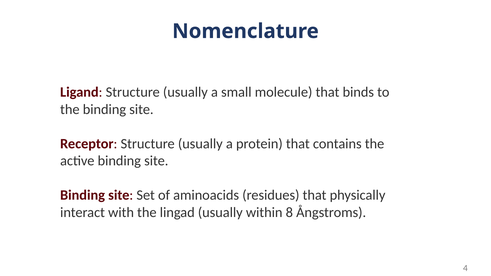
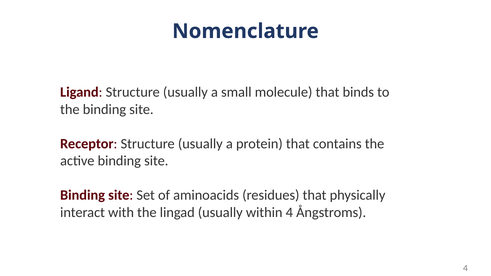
within 8: 8 -> 4
